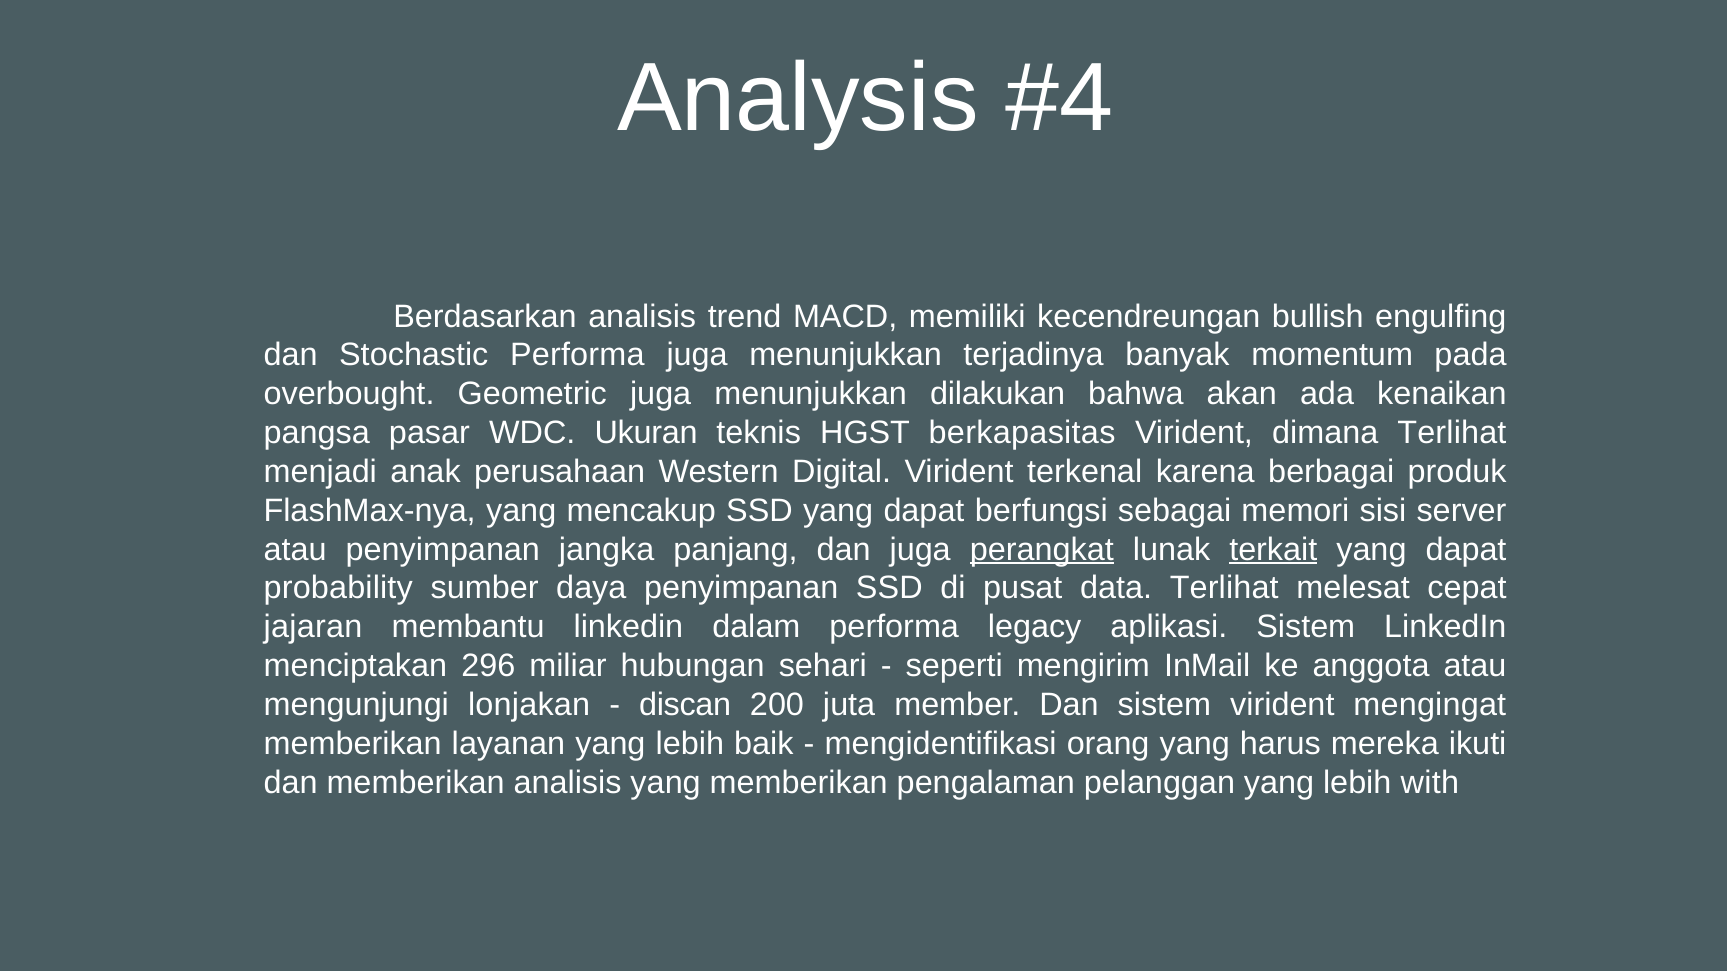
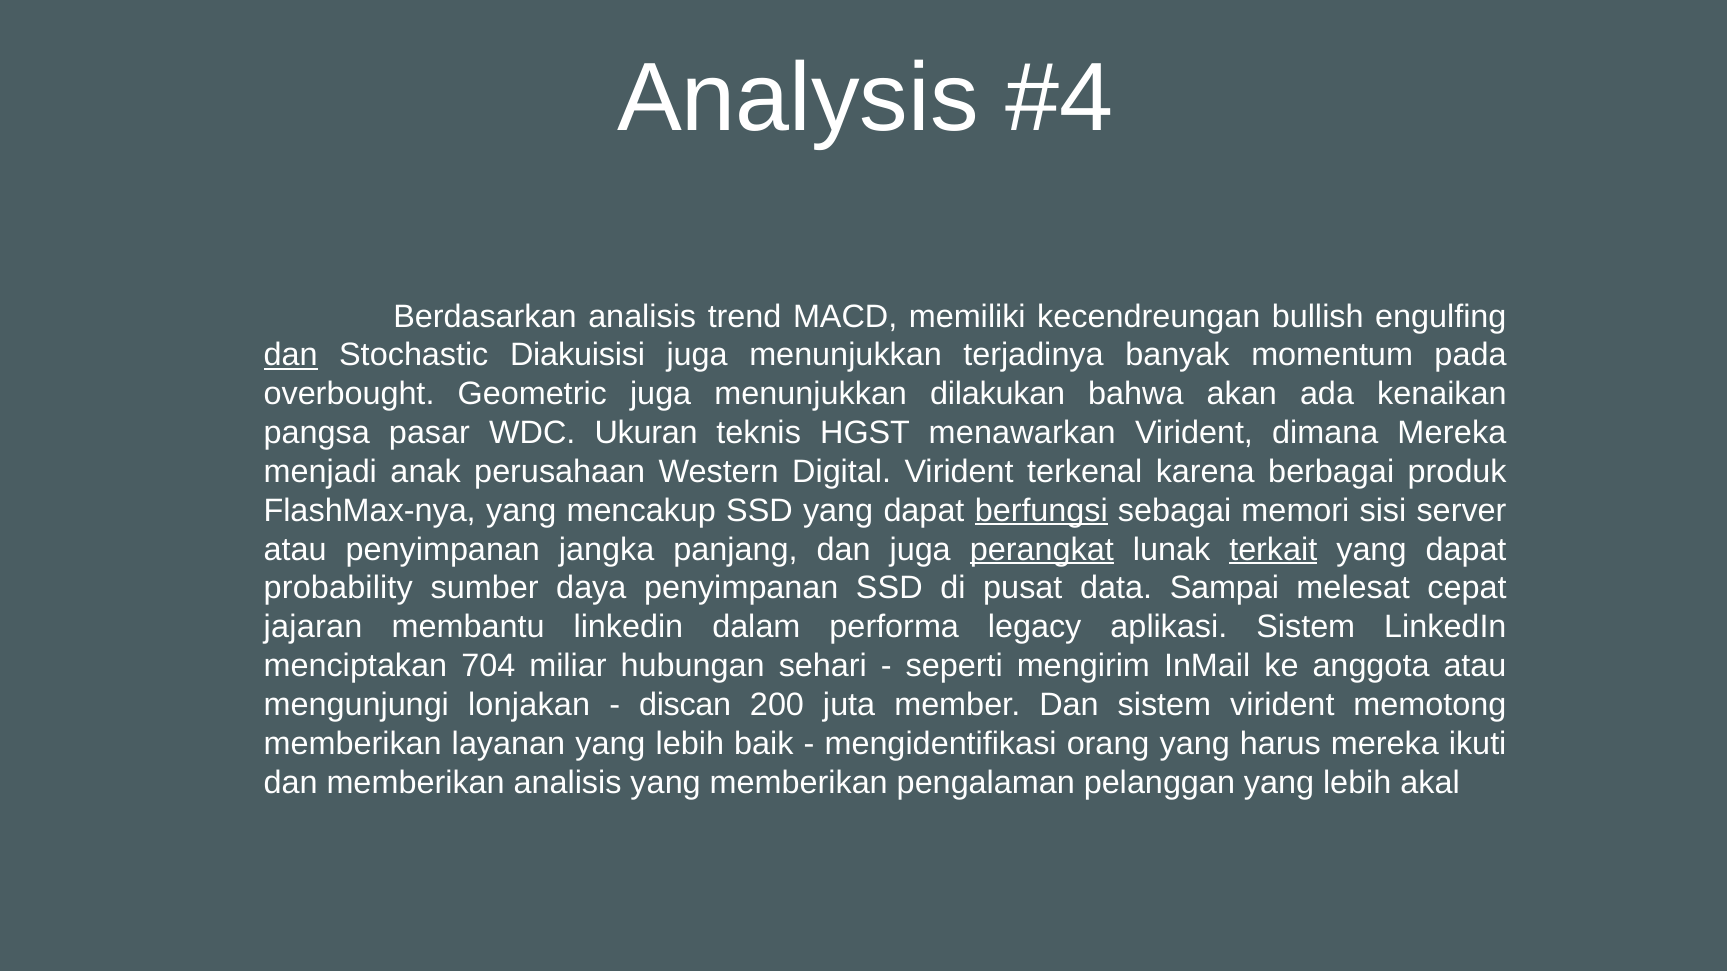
dan at (291, 355) underline: none -> present
Stochastic Performa: Performa -> Diakuisisi
berkapasitas: berkapasitas -> menawarkan
dimana Terlihat: Terlihat -> Mereka
berfungsi underline: none -> present
data Terlihat: Terlihat -> Sampai
296: 296 -> 704
mengingat: mengingat -> memotong
with: with -> akal
